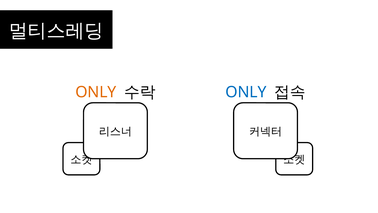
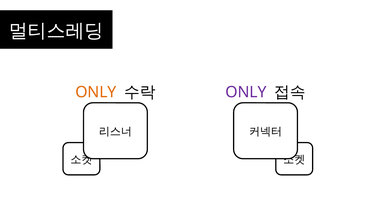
ONLY at (246, 92) colour: blue -> purple
